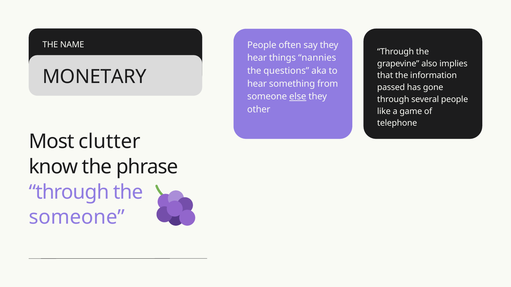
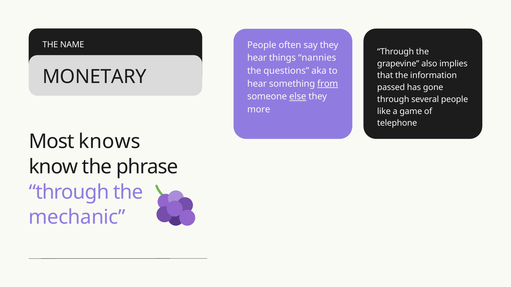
from underline: none -> present
other: other -> more
clutter: clutter -> knows
someone at (77, 218): someone -> mechanic
